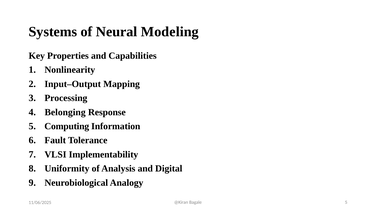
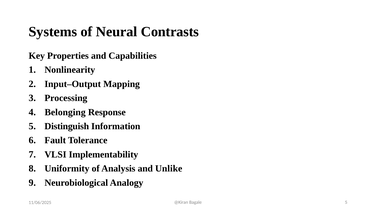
Modeling: Modeling -> Contrasts
Computing: Computing -> Distinguish
Digital: Digital -> Unlike
